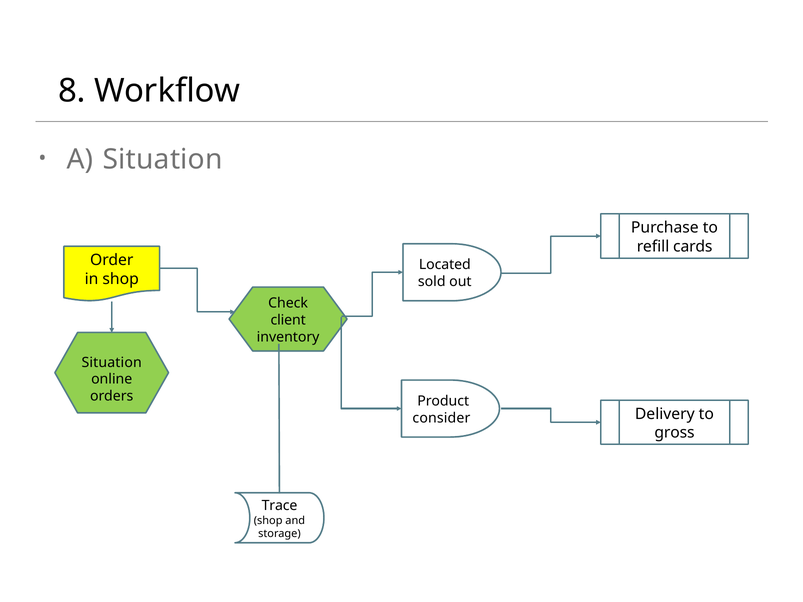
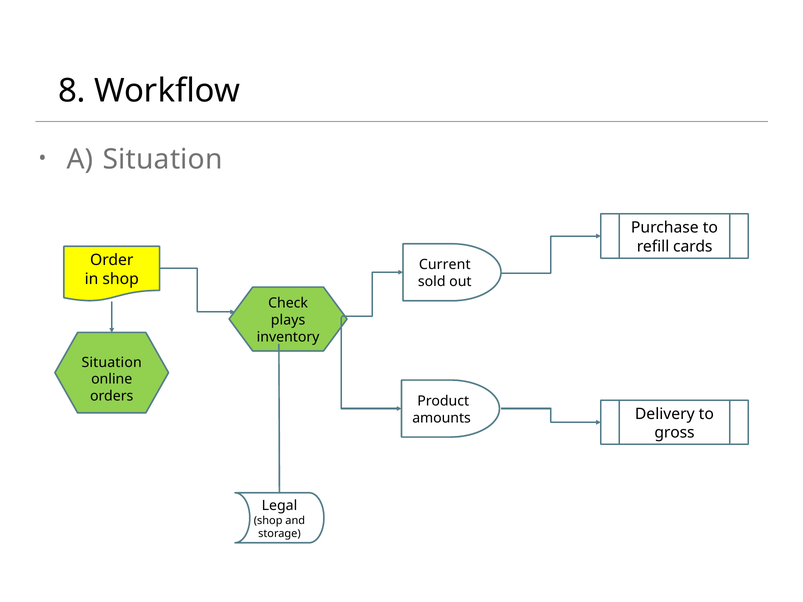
Located: Located -> Current
client: client -> plays
consider: consider -> amounts
Trace: Trace -> Legal
